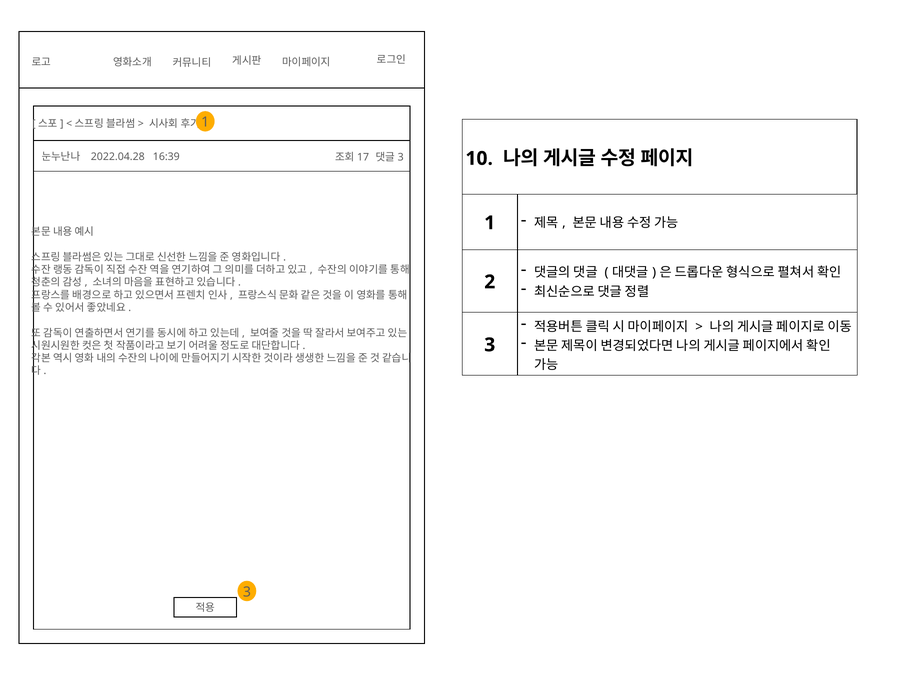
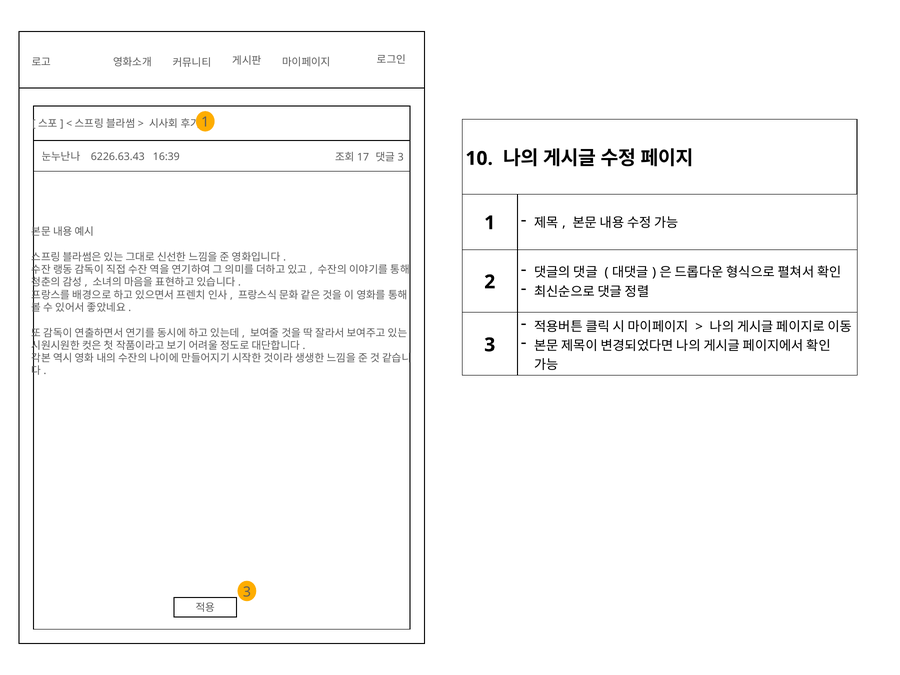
2022.04.28: 2022.04.28 -> 6226.63.43
